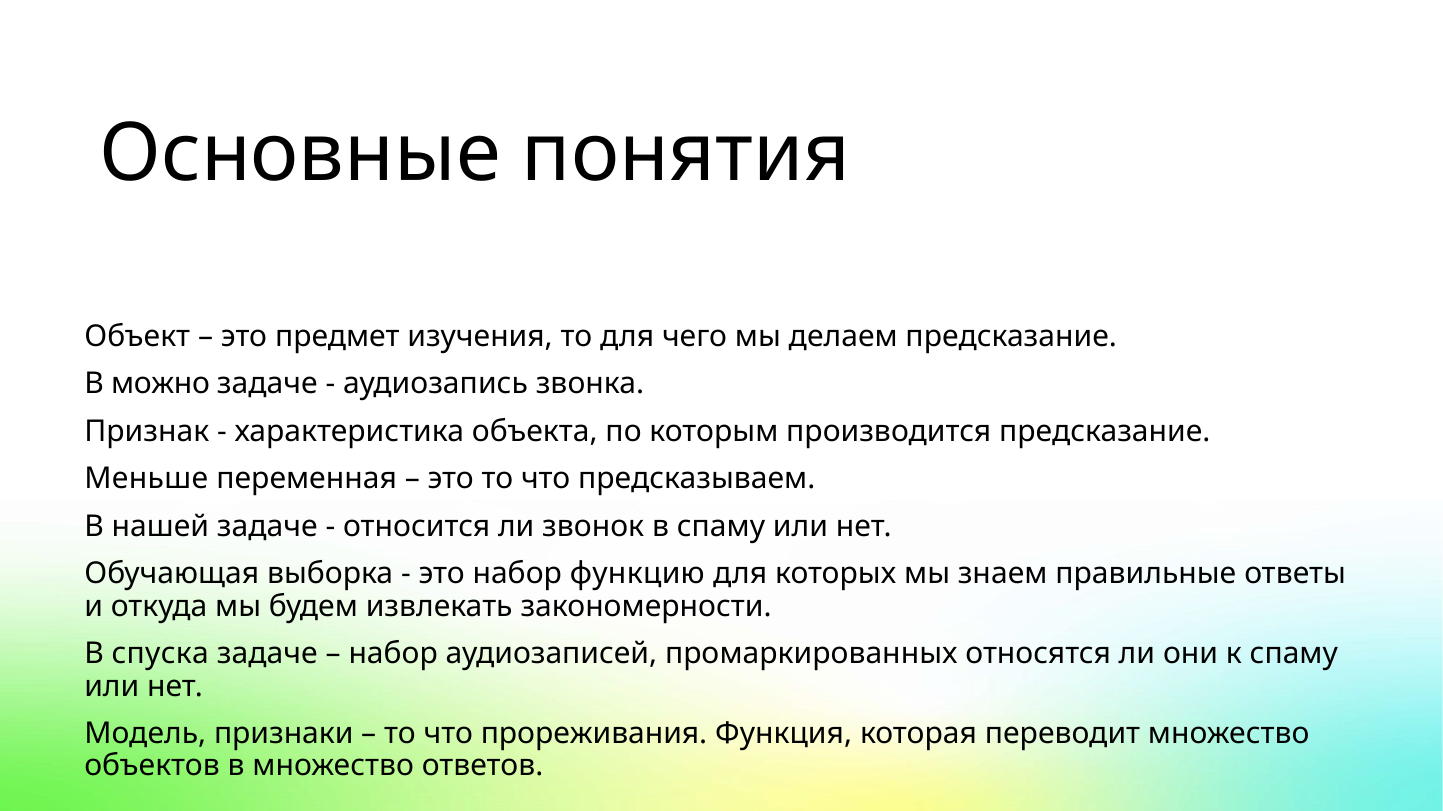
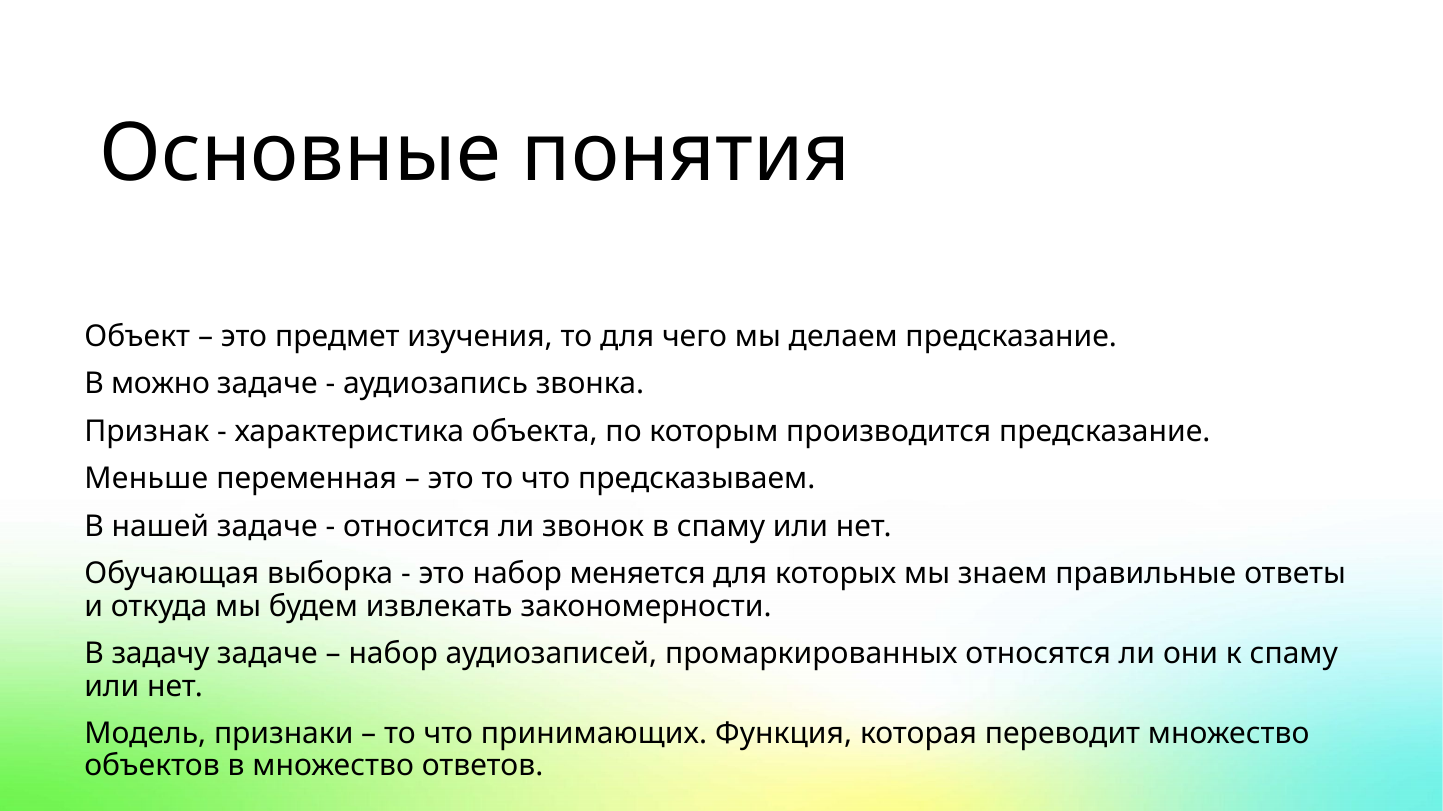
функцию: функцию -> меняется
спуска: спуска -> задачу
прореживания: прореживания -> принимающих
